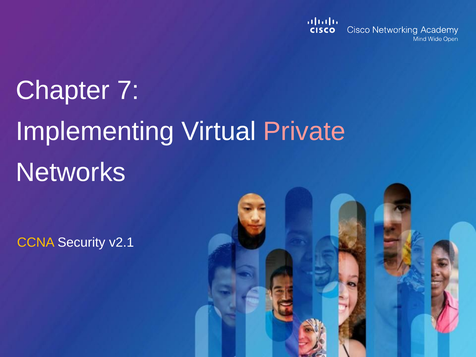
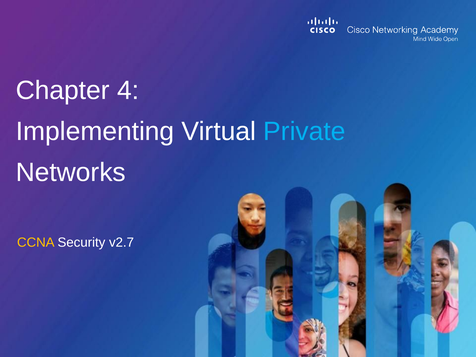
7: 7 -> 4
Private colour: pink -> light blue
v2.1: v2.1 -> v2.7
